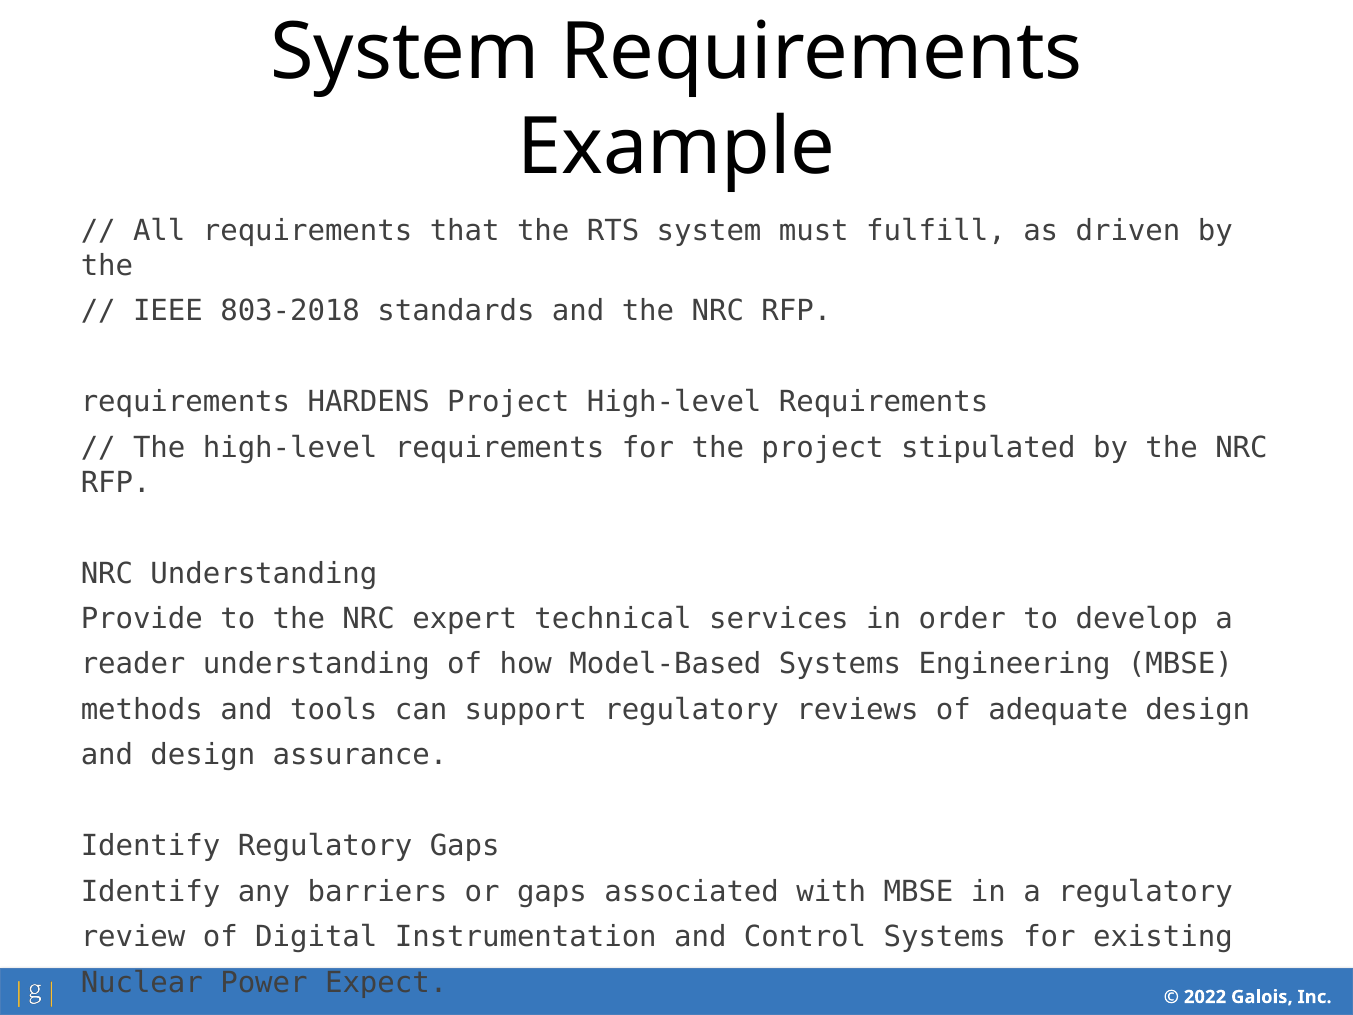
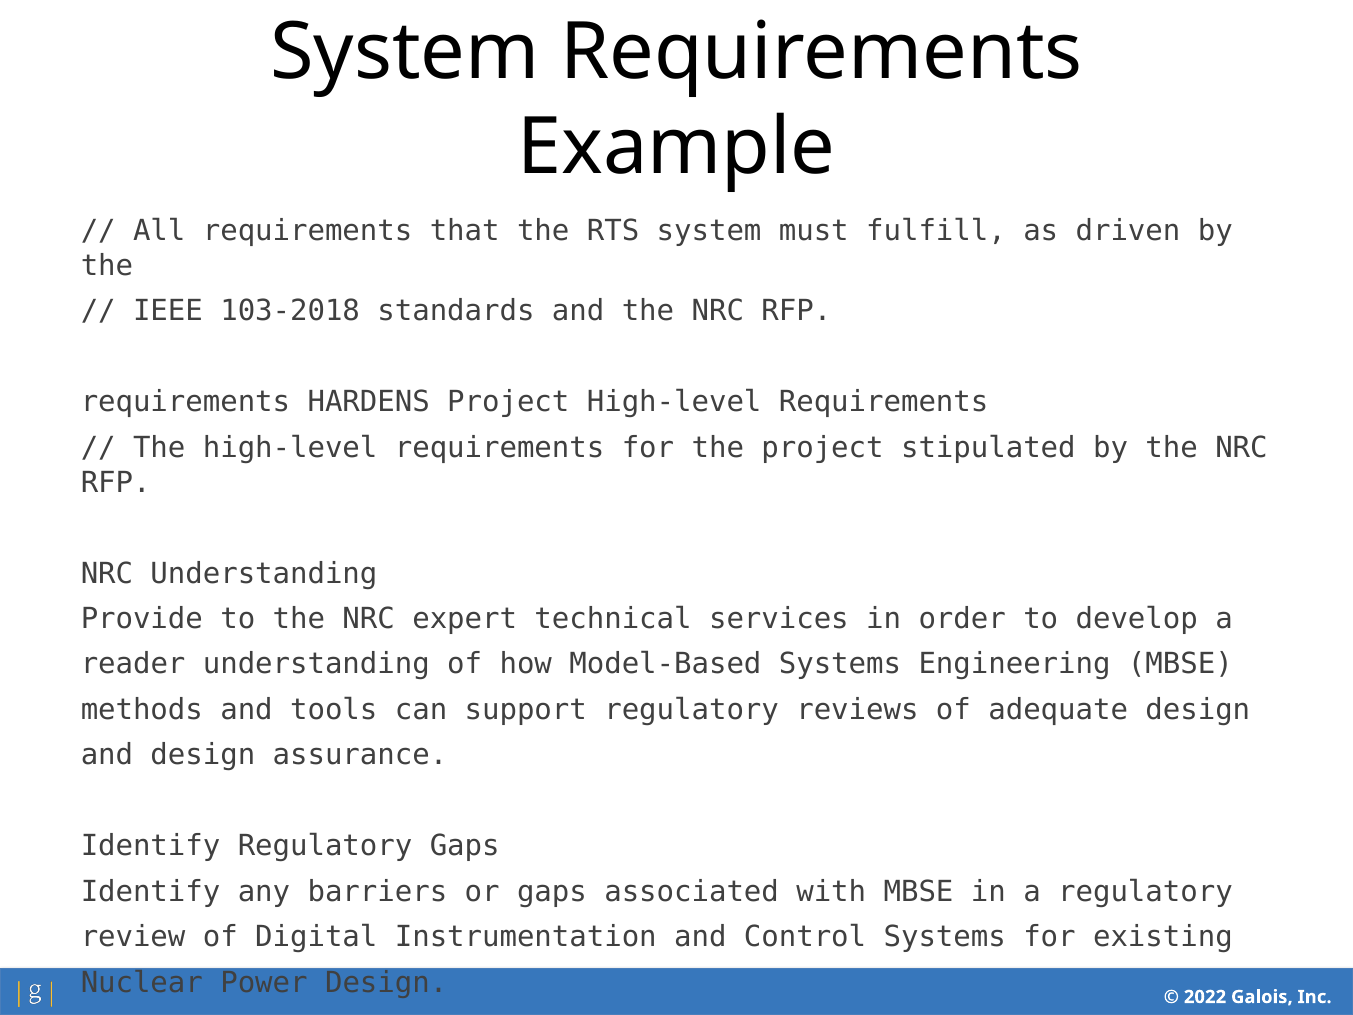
803-2018: 803-2018 -> 103-2018
Power Expect: Expect -> Design
